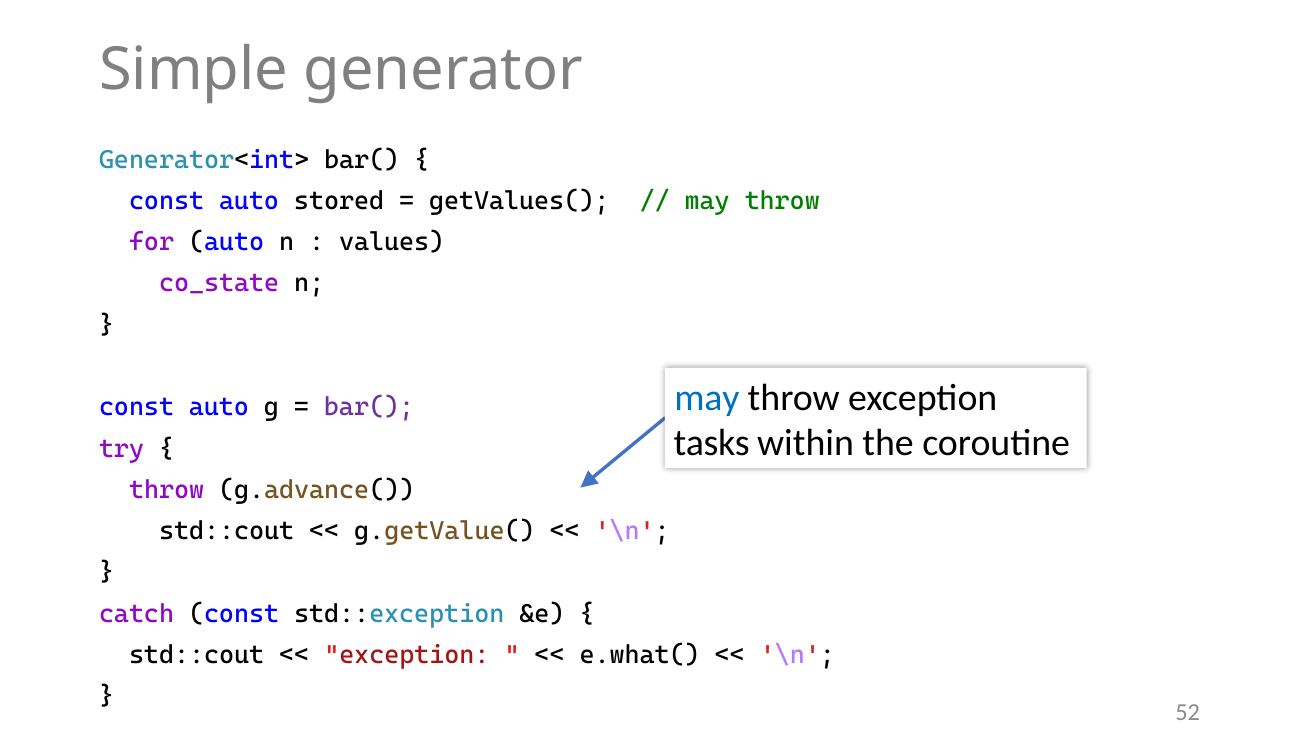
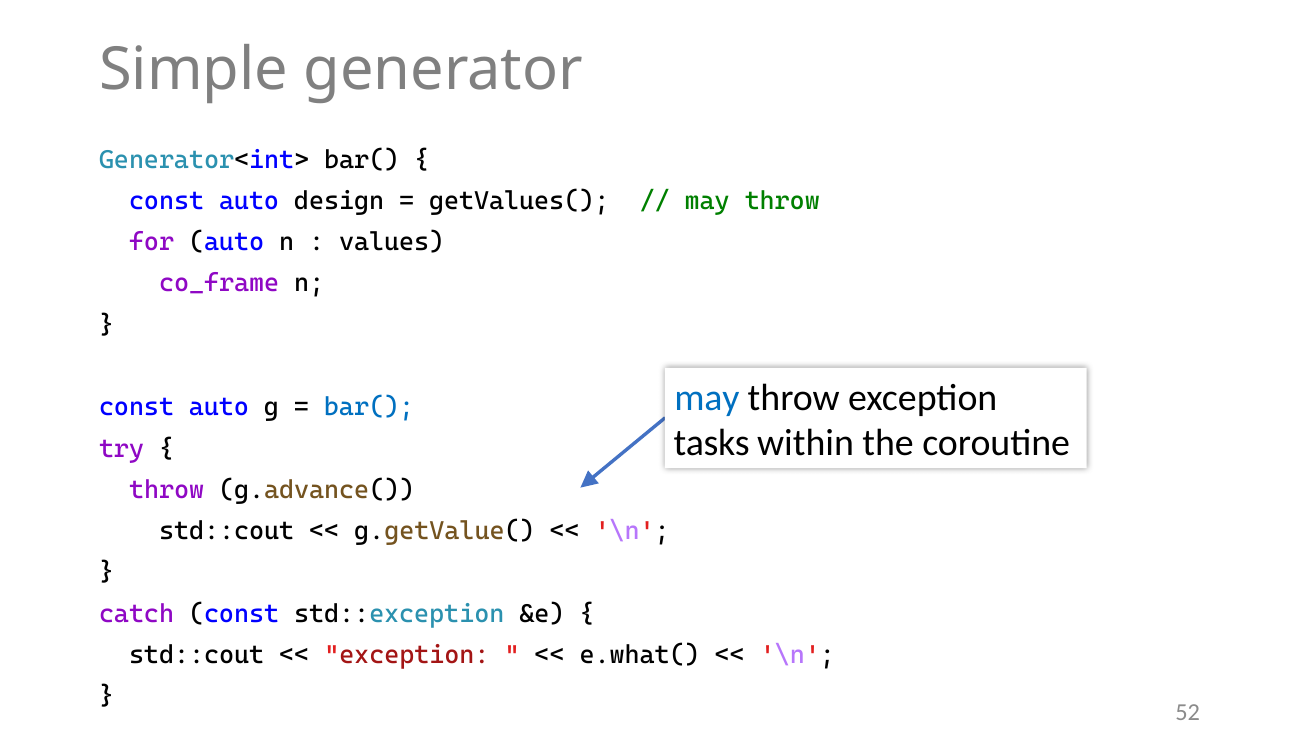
stored: stored -> design
co_state: co_state -> co_frame
bar( at (369, 408) colour: purple -> blue
